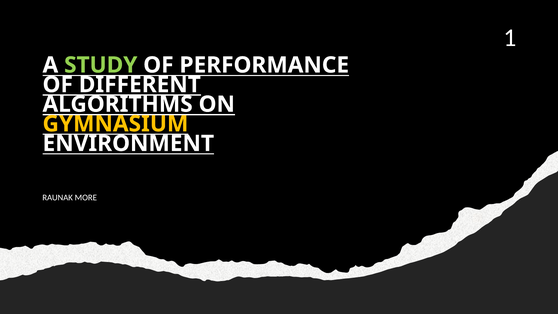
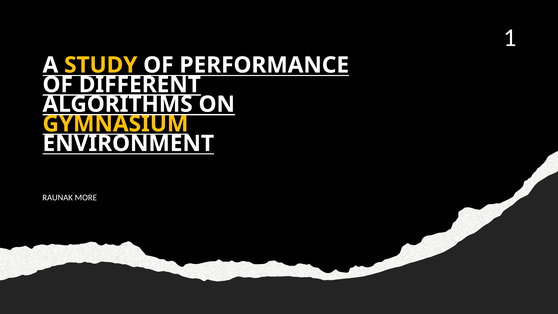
STUDY colour: light green -> yellow
